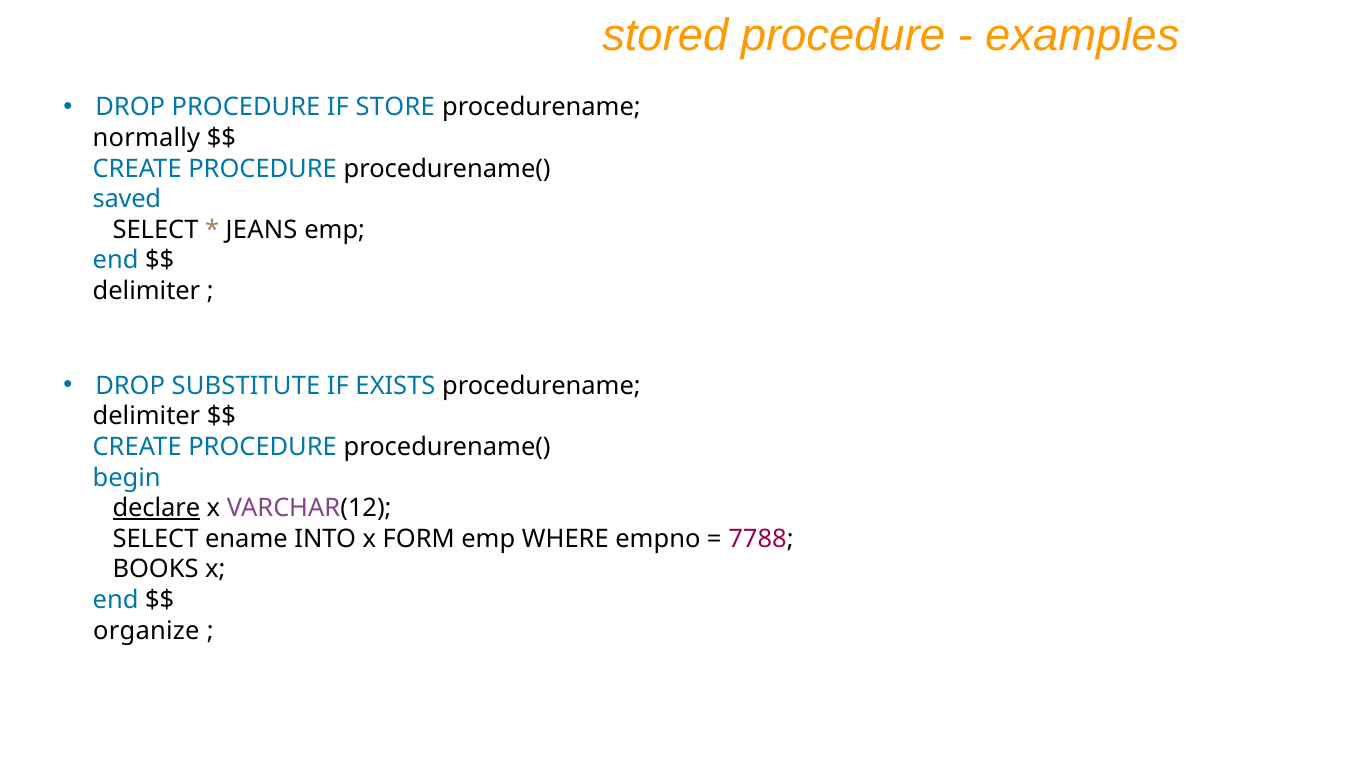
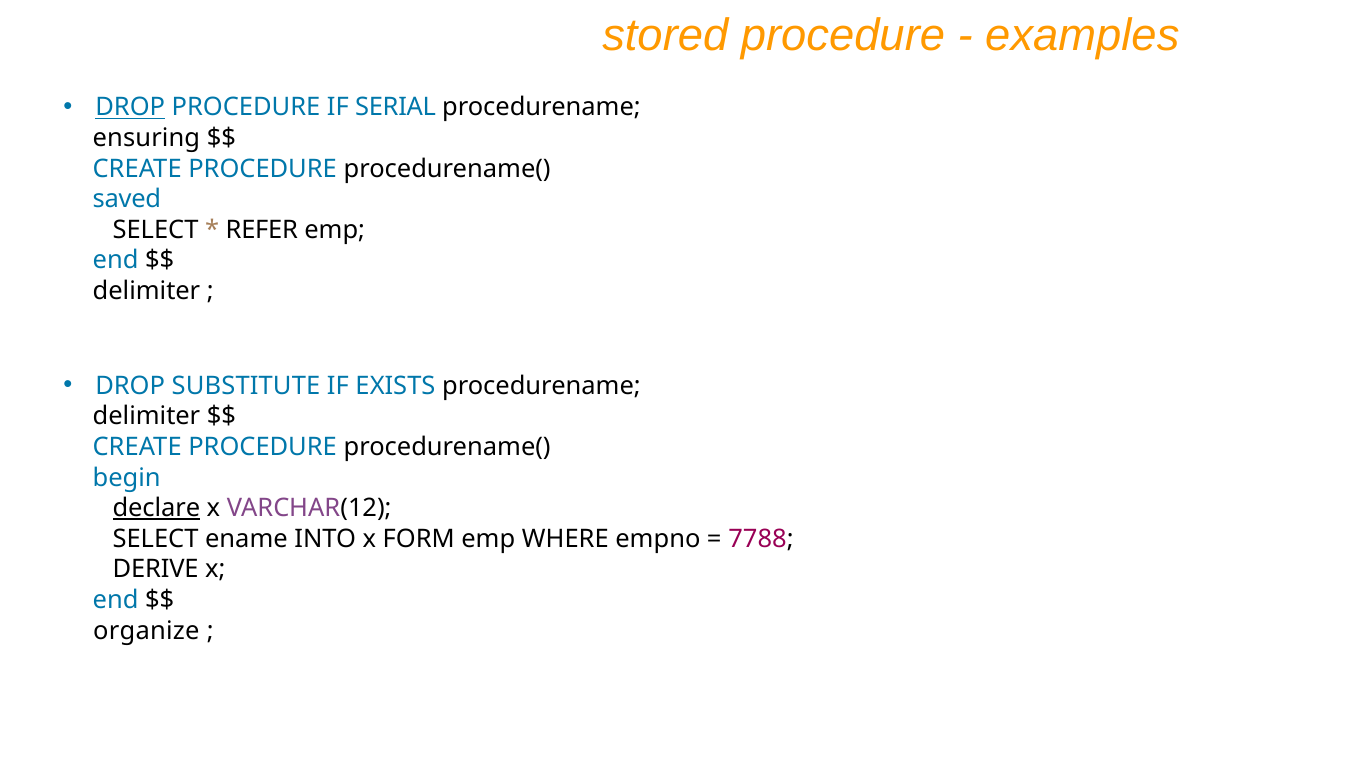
DROP at (130, 107) underline: none -> present
STORE: STORE -> SERIAL
normally: normally -> ensuring
JEANS: JEANS -> REFER
BOOKS: BOOKS -> DERIVE
